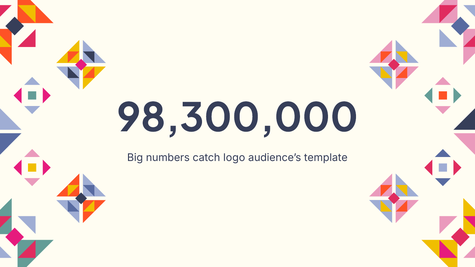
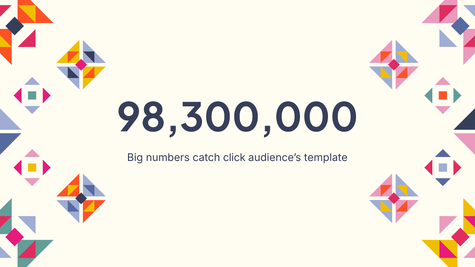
logo: logo -> click
